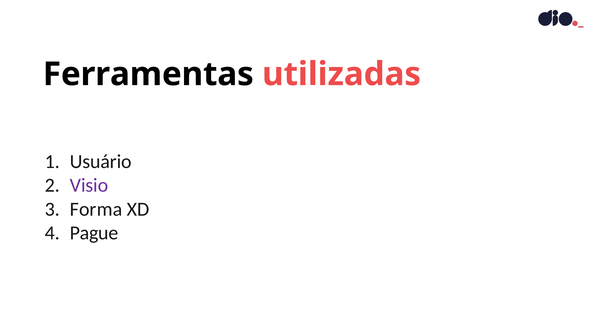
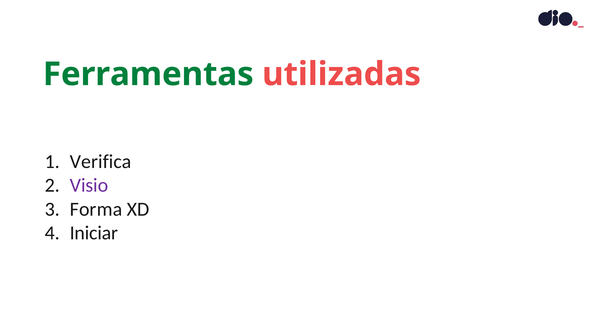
Ferramentas colour: black -> green
Usuário: Usuário -> Verifica
Pague: Pague -> Iniciar
